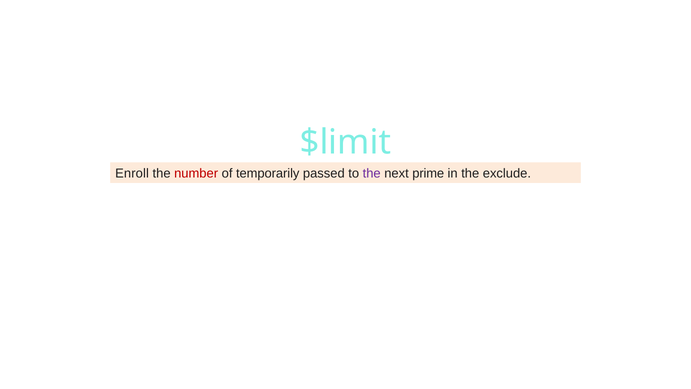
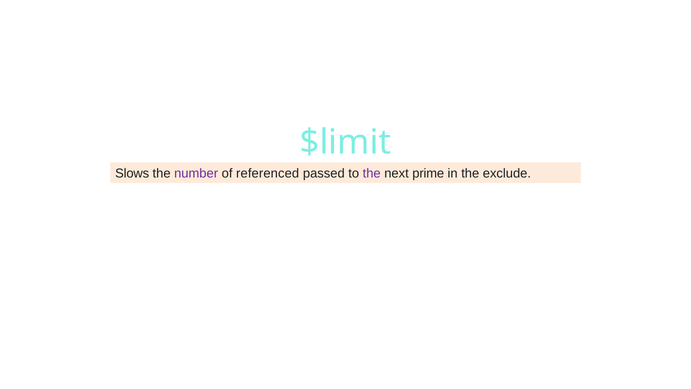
Enroll: Enroll -> Slows
number colour: red -> purple
temporarily: temporarily -> referenced
